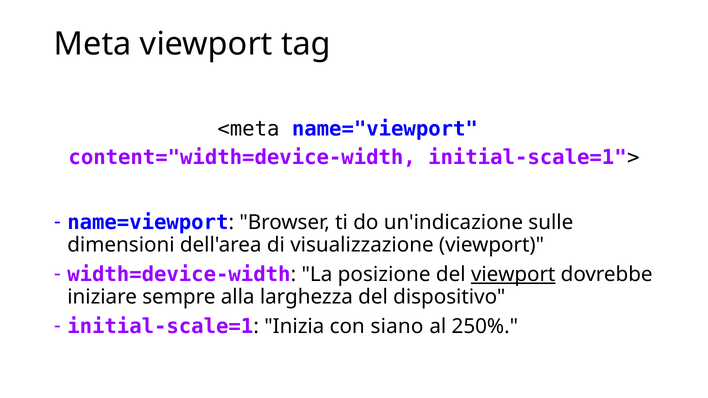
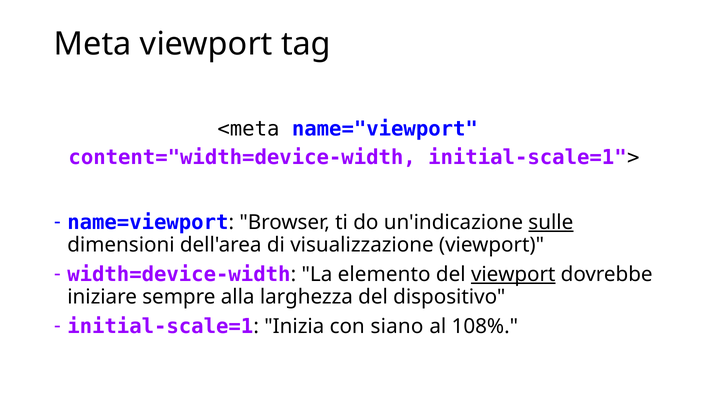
sulle underline: none -> present
posizione: posizione -> elemento
250%: 250% -> 108%
